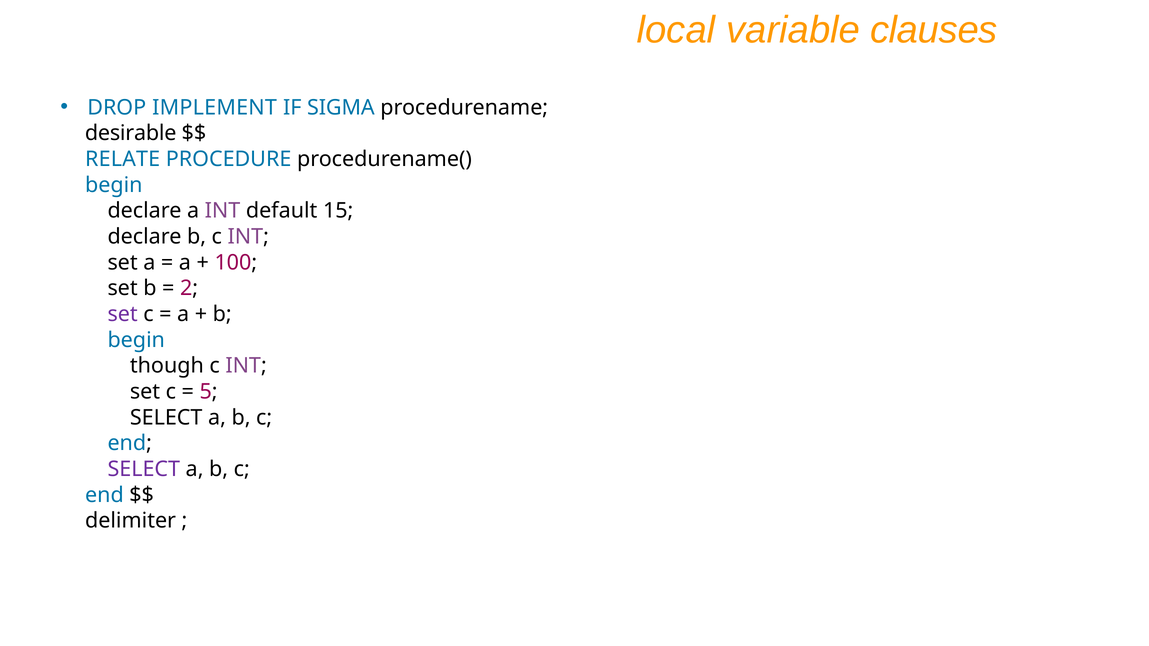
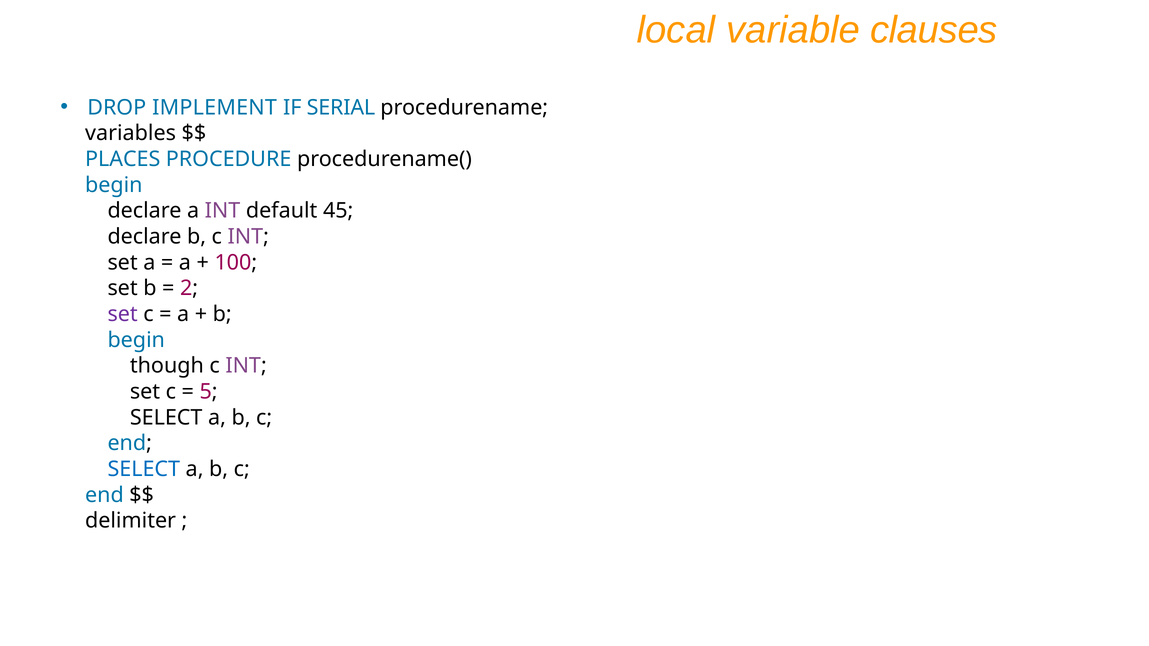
SIGMA: SIGMA -> SERIAL
desirable: desirable -> variables
RELATE: RELATE -> PLACES
15: 15 -> 45
SELECT at (144, 469) colour: purple -> blue
